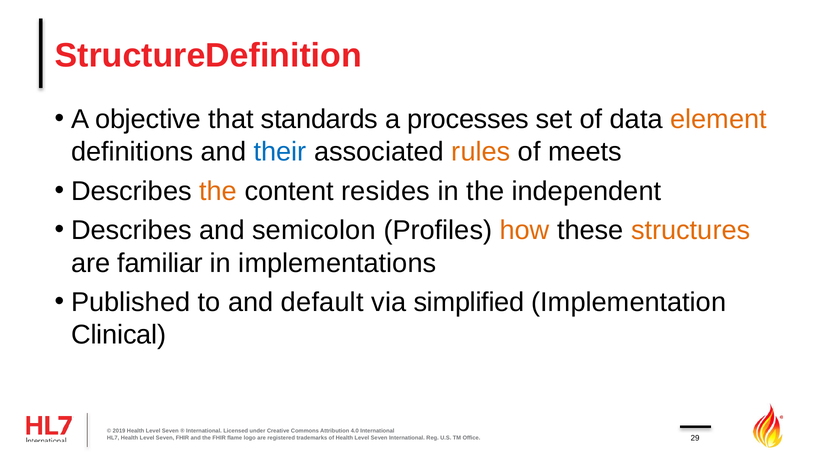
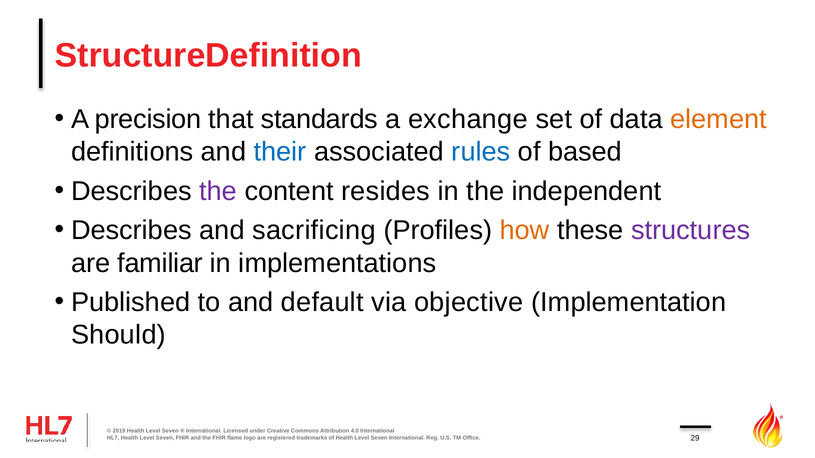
objective: objective -> precision
processes: processes -> exchange
rules colour: orange -> blue
meets: meets -> based
the at (218, 191) colour: orange -> purple
semicolon: semicolon -> sacrificing
structures colour: orange -> purple
simplified: simplified -> objective
Clinical: Clinical -> Should
